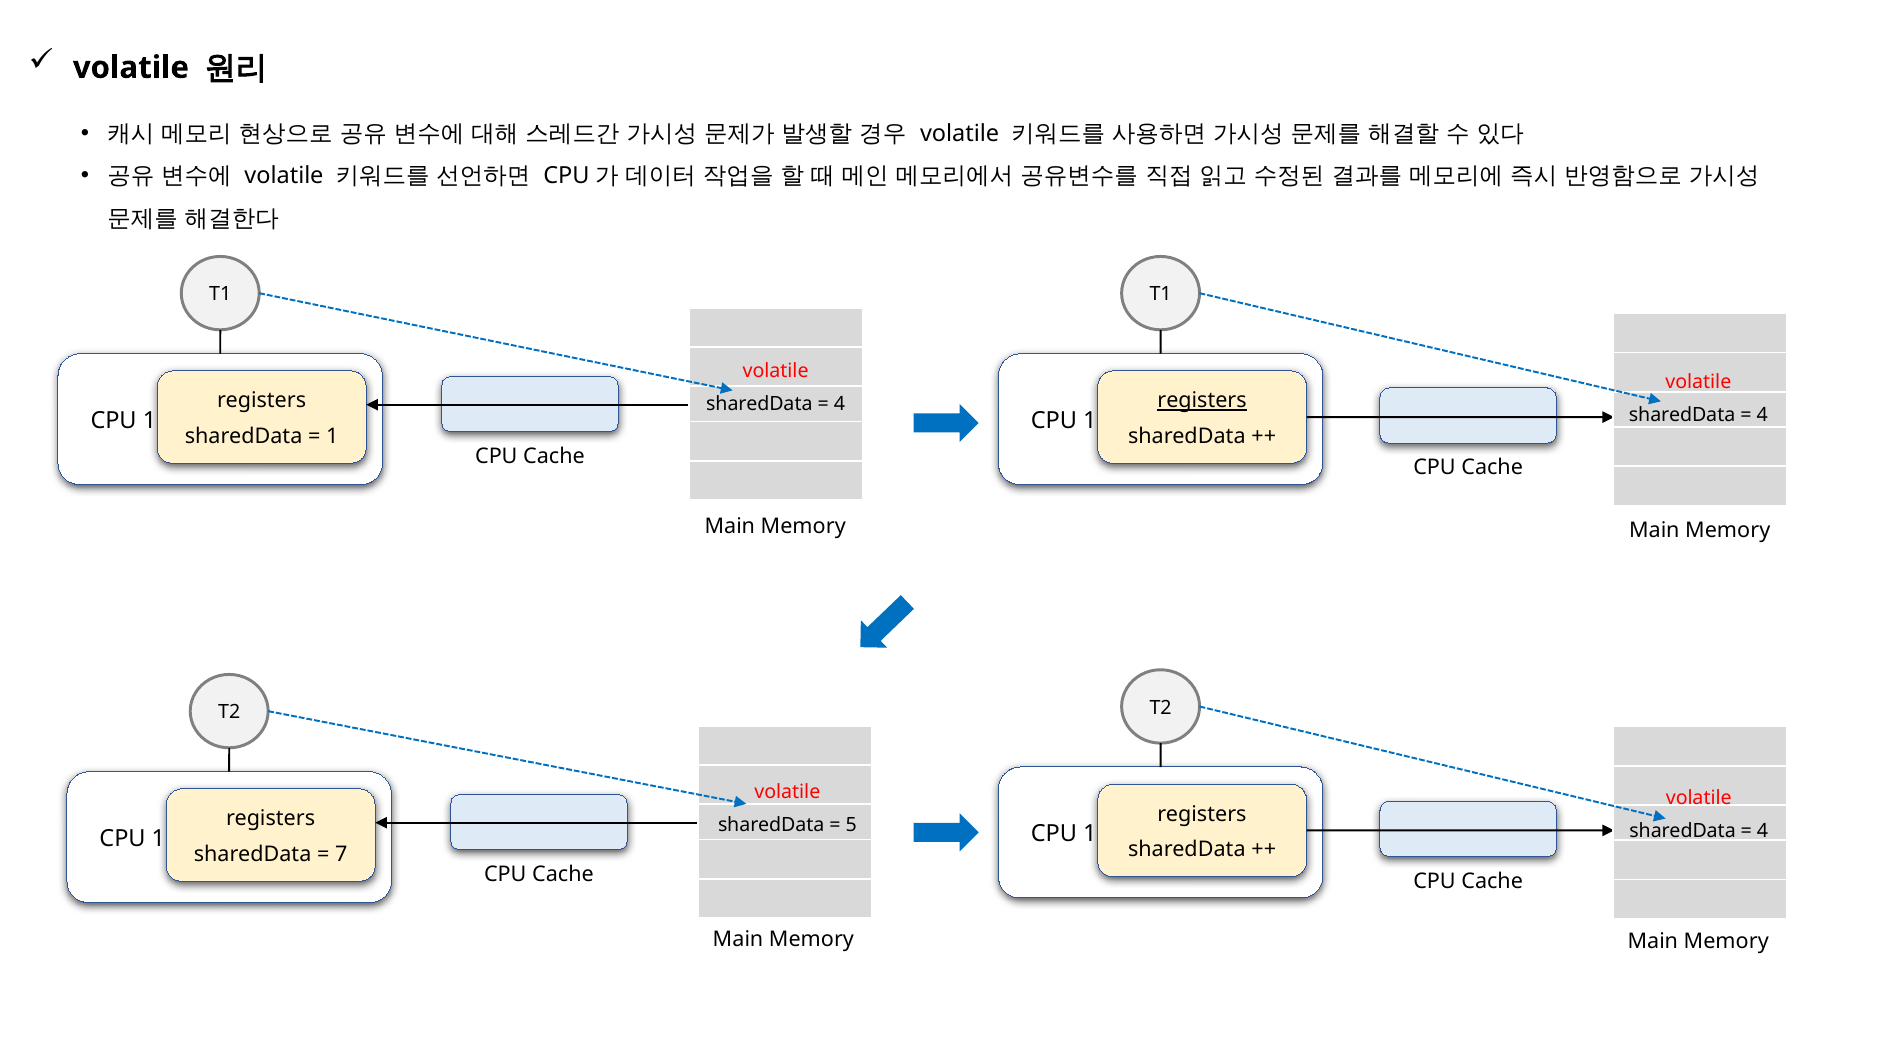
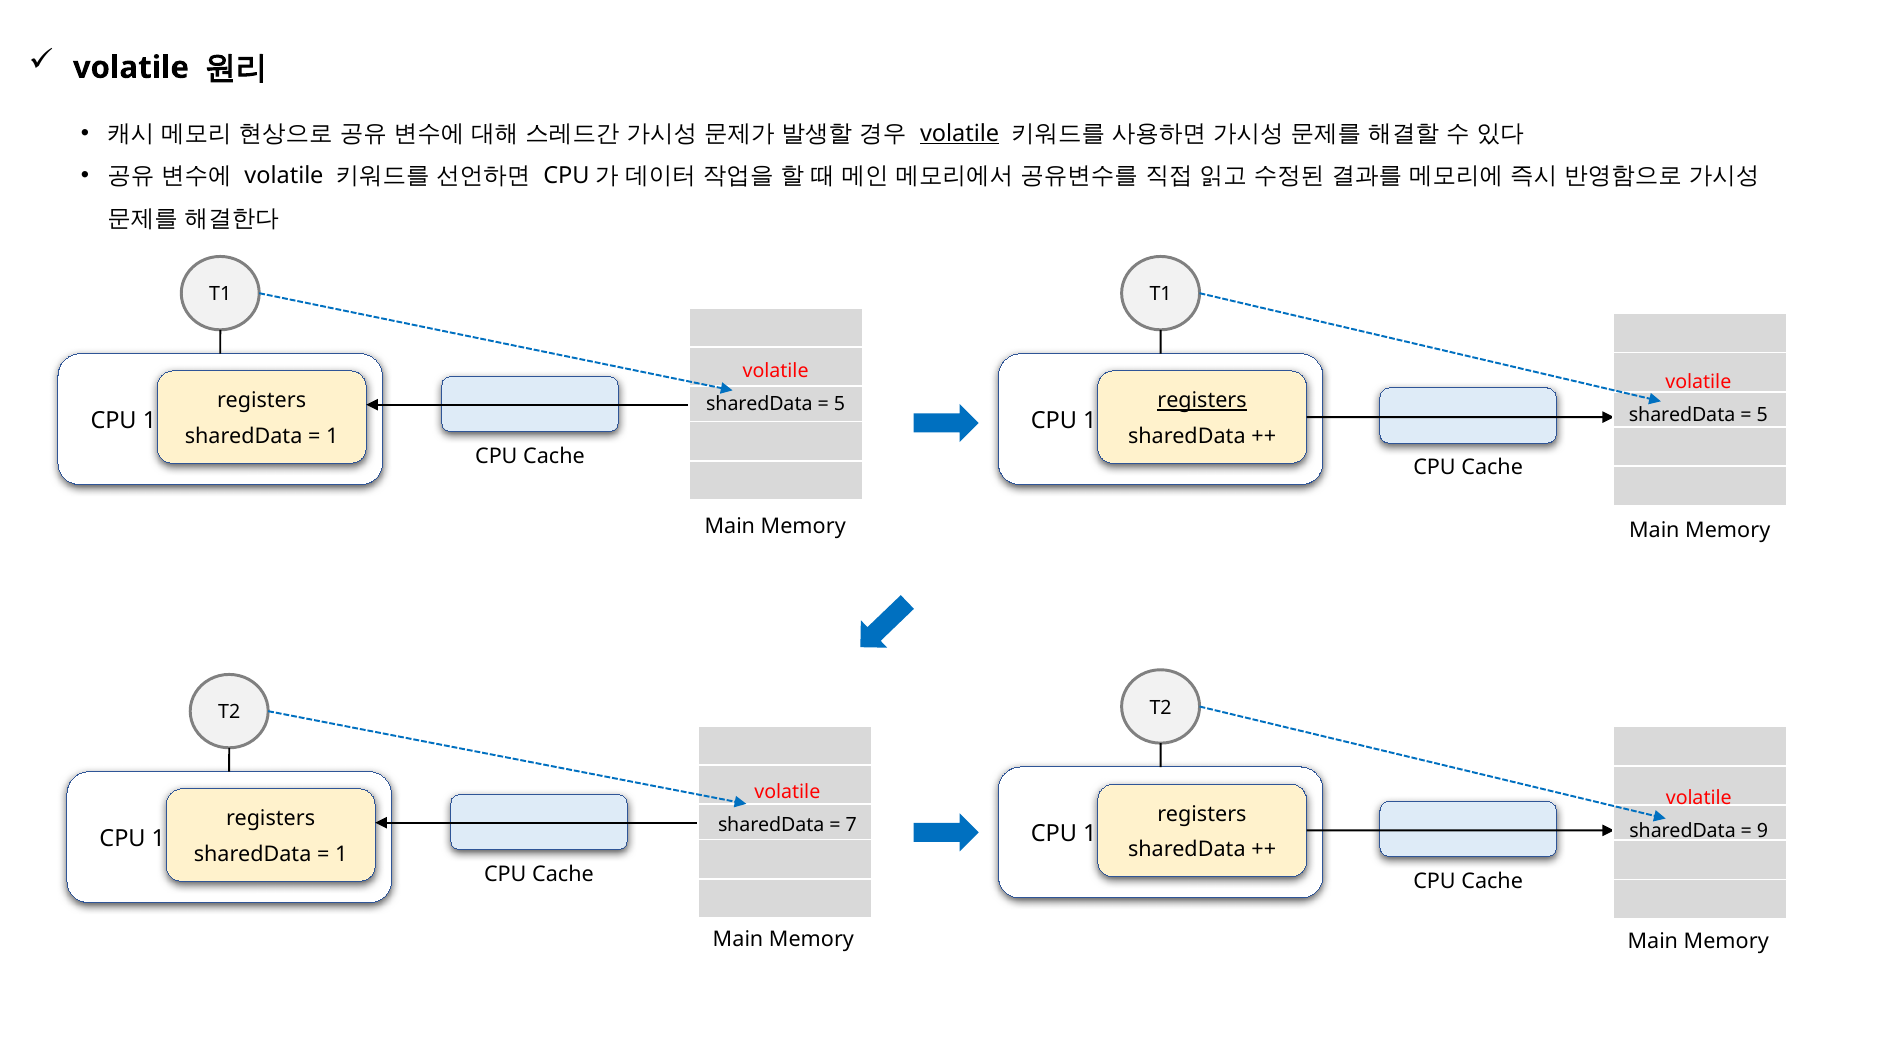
volatile at (960, 134) underline: none -> present
4 at (839, 405): 4 -> 5
4 at (1762, 415): 4 -> 5
5: 5 -> 7
4 at (1763, 831): 4 -> 9
7 at (341, 854): 7 -> 1
